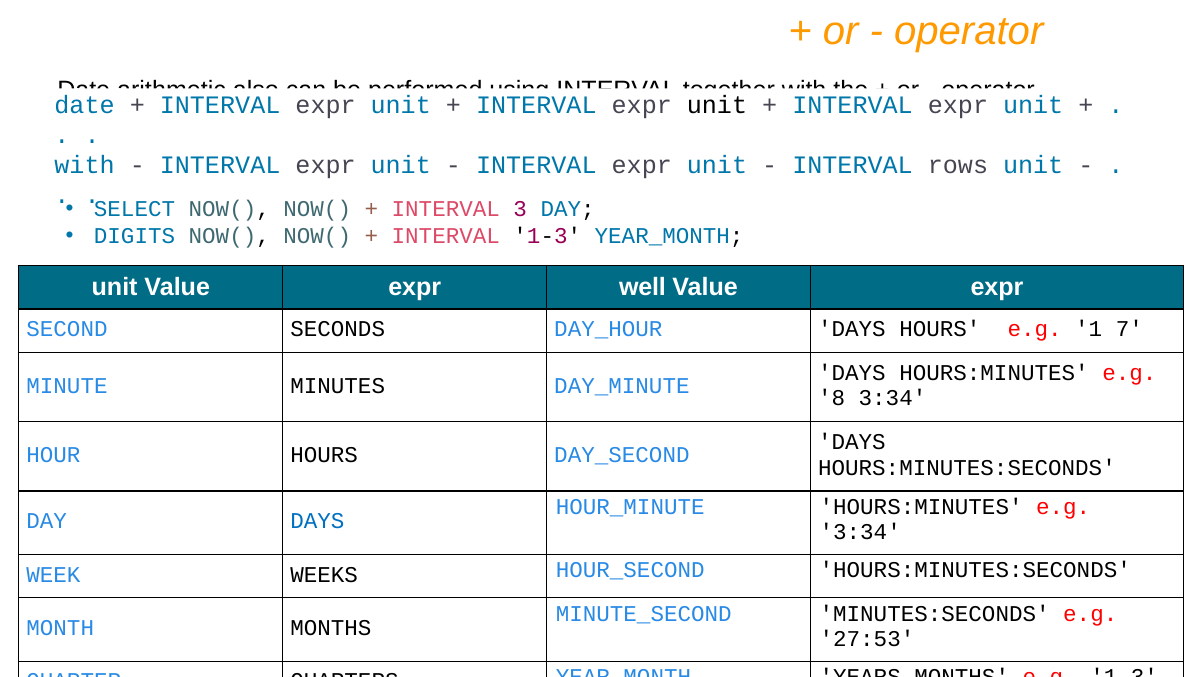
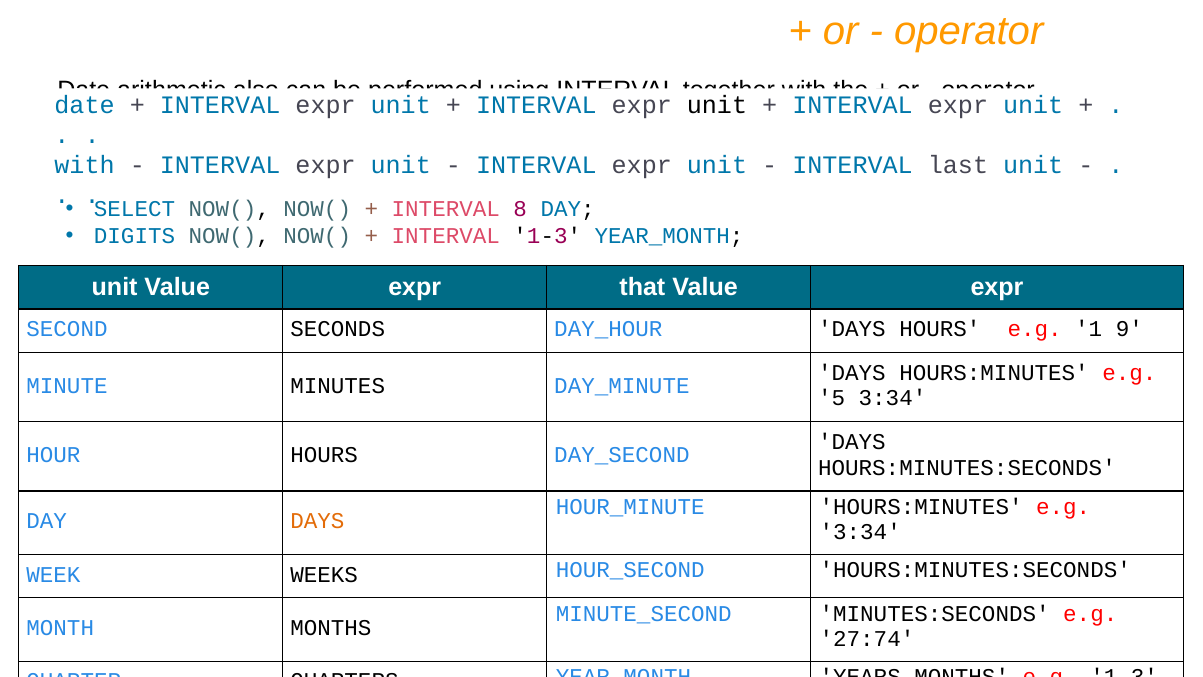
rows: rows -> last
3: 3 -> 8
well: well -> that
7: 7 -> 9
8: 8 -> 5
DAYS at (317, 521) colour: blue -> orange
27:53: 27:53 -> 27:74
